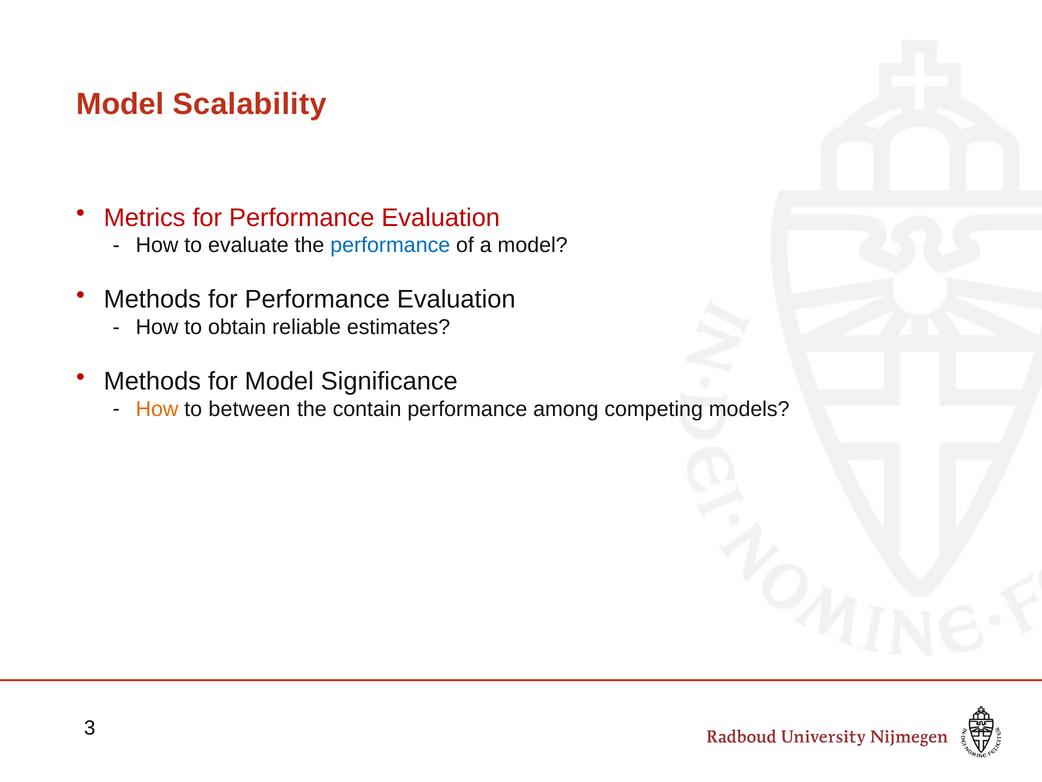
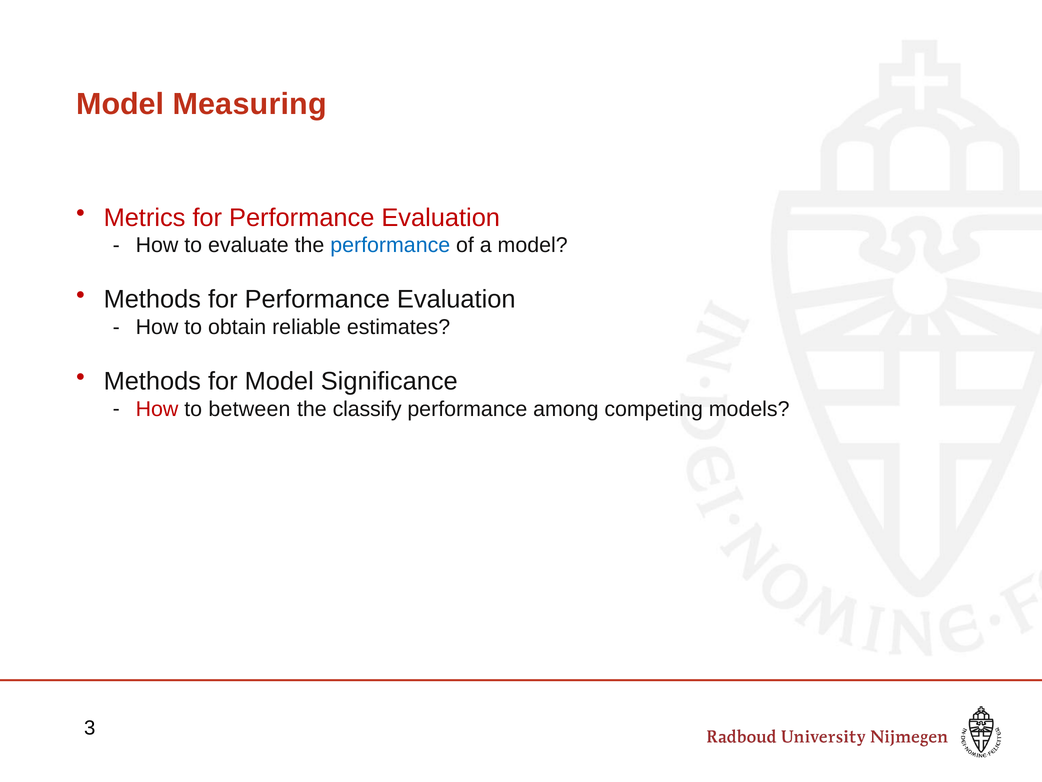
Scalability: Scalability -> Measuring
How at (157, 409) colour: orange -> red
contain: contain -> classify
